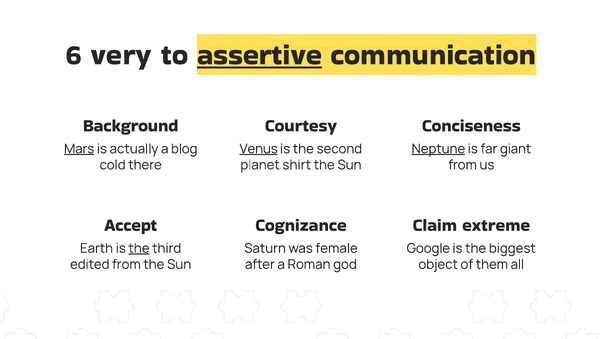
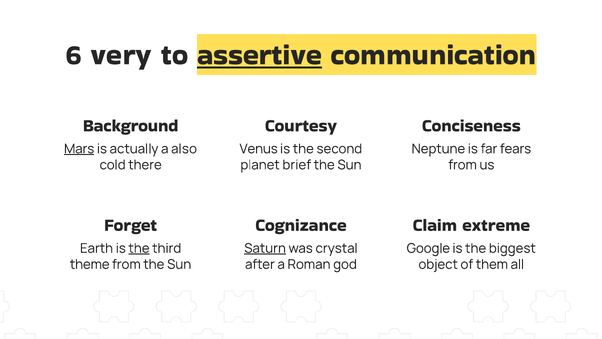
blog: blog -> also
Venus underline: present -> none
Neptune underline: present -> none
giant: giant -> fears
shirt: shirt -> brief
Accept: Accept -> Forget
Saturn underline: none -> present
female: female -> crystal
edited: edited -> theme
